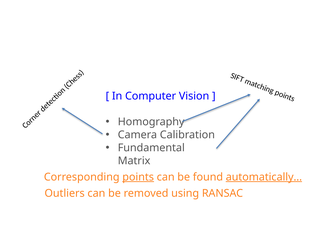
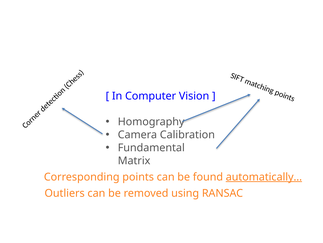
points underline: present -> none
